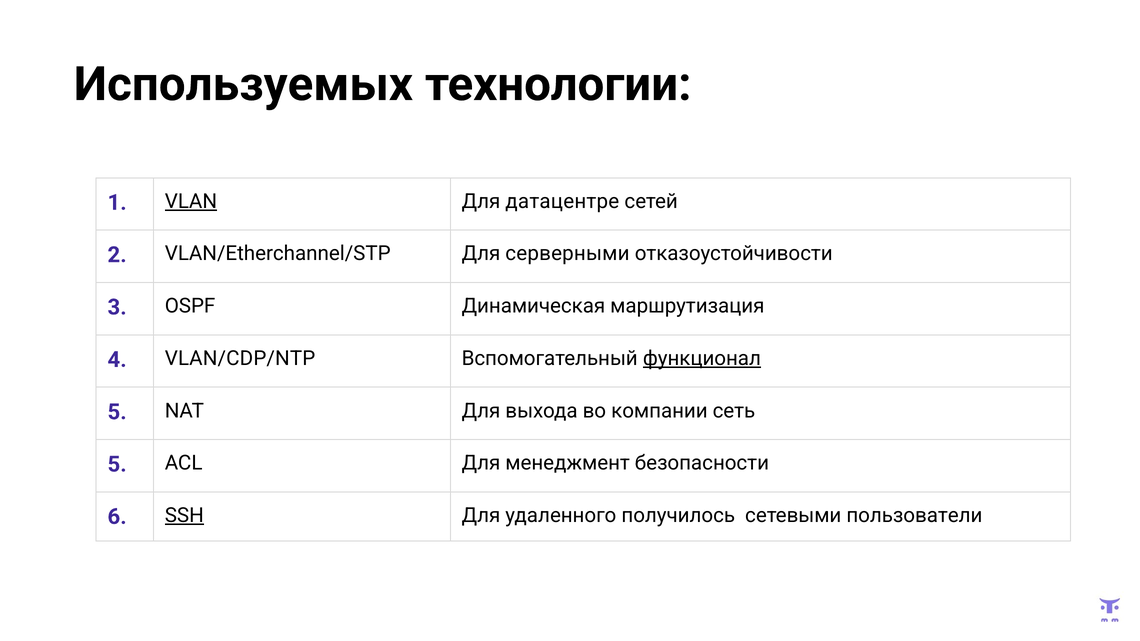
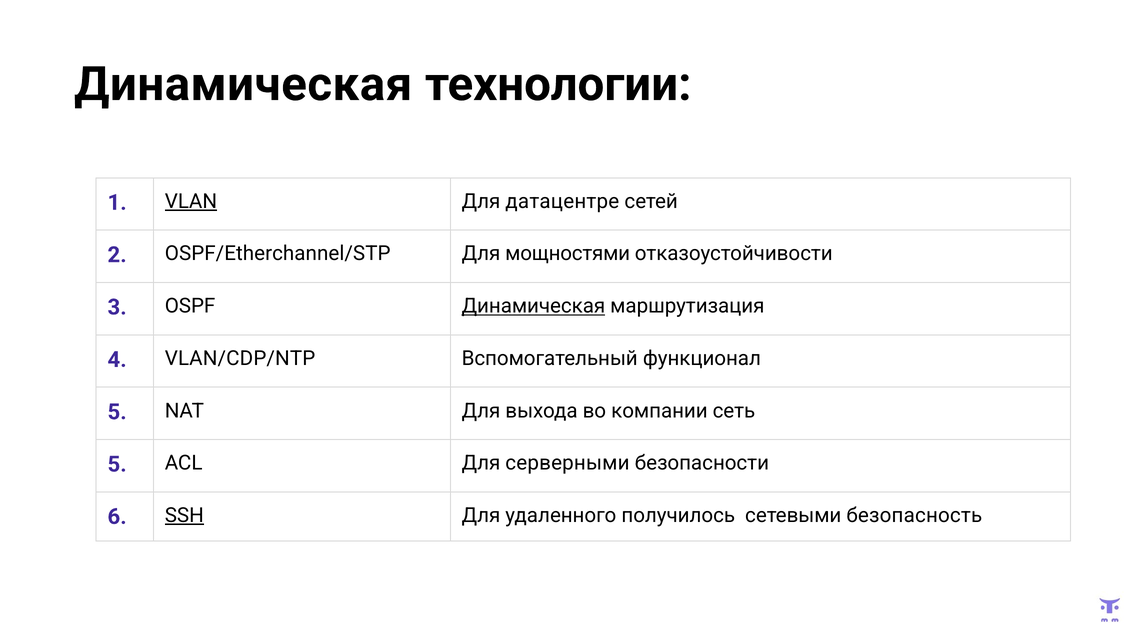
Используемых at (243, 84): Используемых -> Динамическая
VLAN/Etherchannel/STP: VLAN/Etherchannel/STP -> OSPF/Etherchannel/STP
серверными: серверными -> мощностями
Динамическая at (533, 306) underline: none -> present
функционал underline: present -> none
менеджмент: менеджмент -> серверными
пользователи: пользователи -> безопасность
